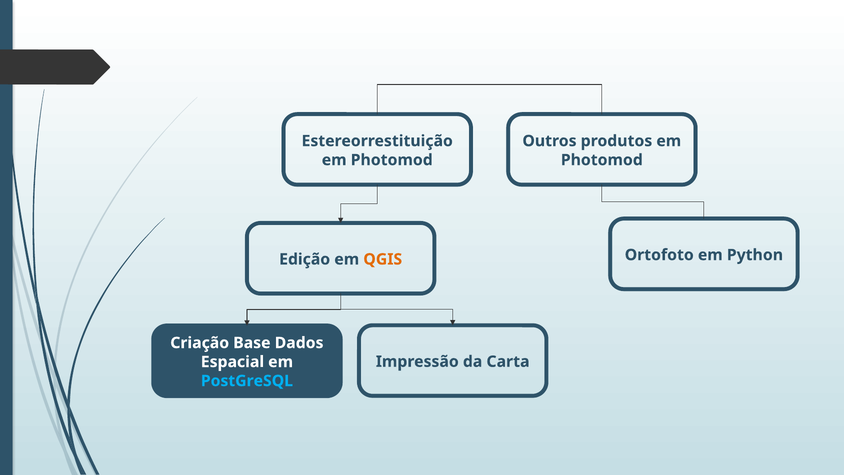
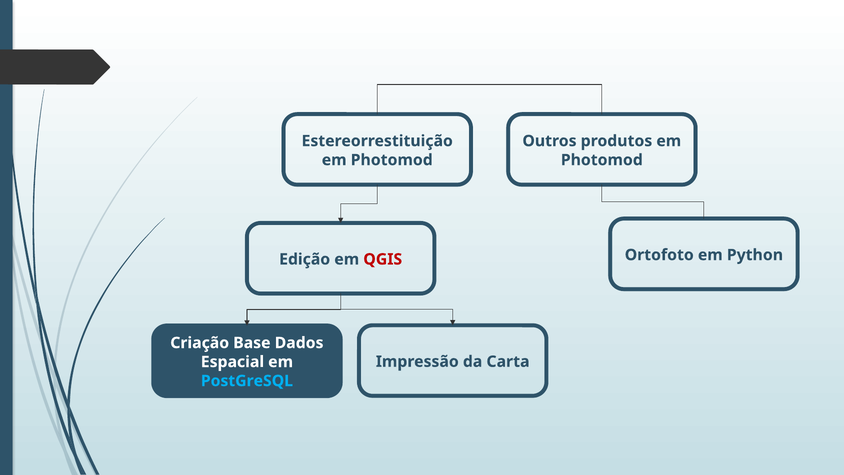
QGIS colour: orange -> red
